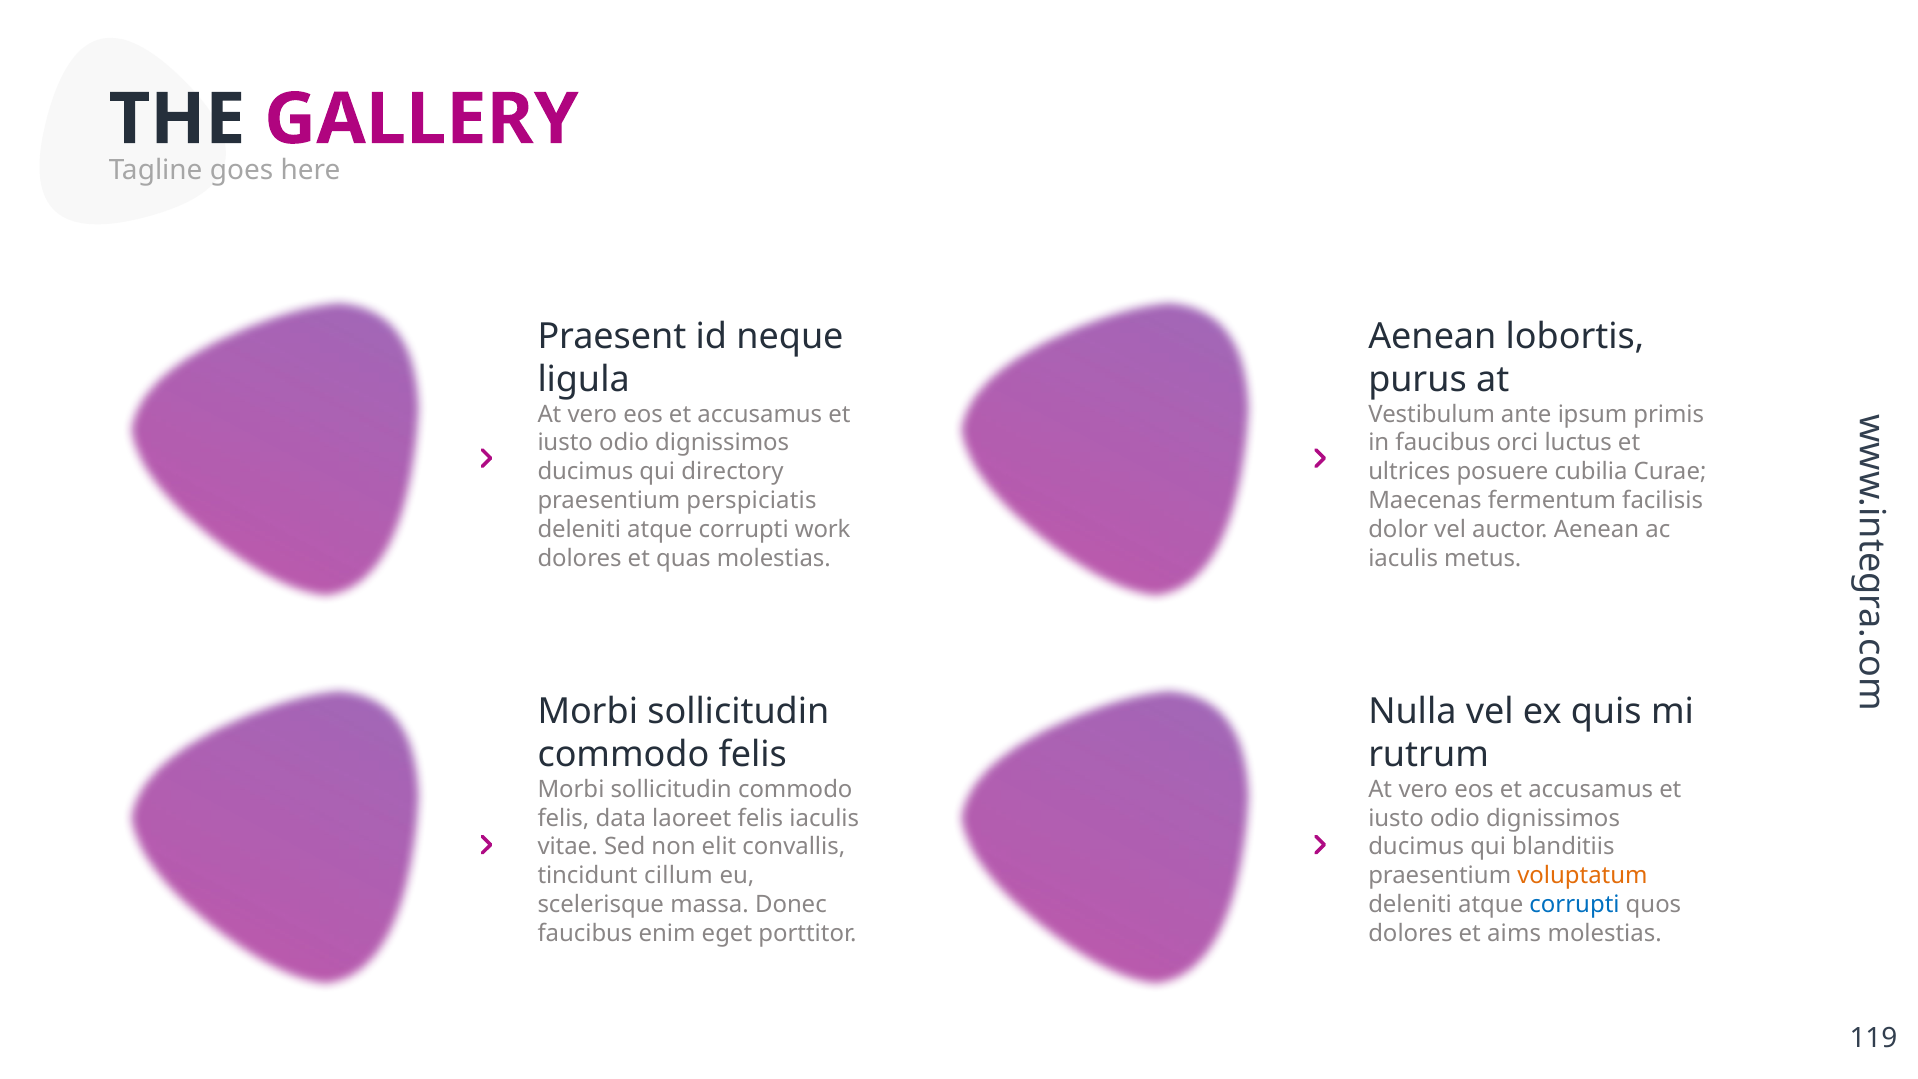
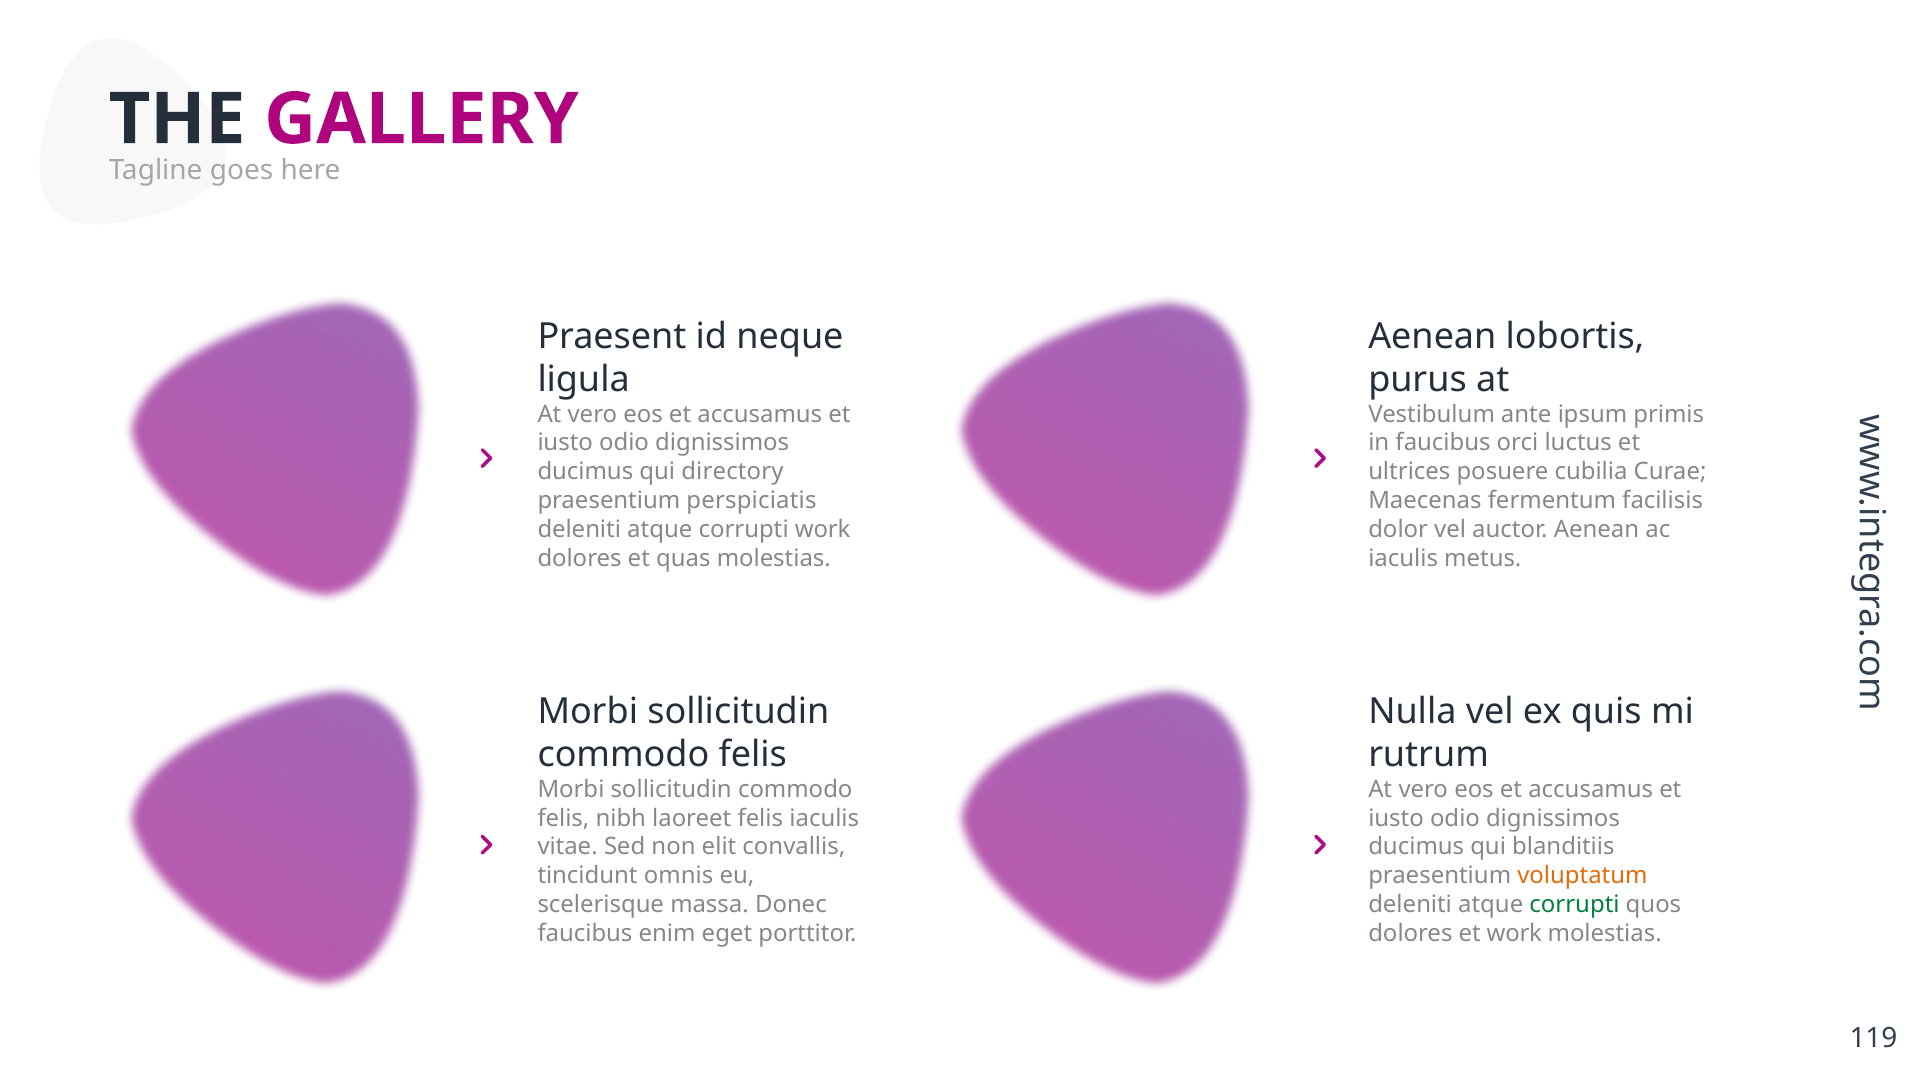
data: data -> nibh
cillum: cillum -> omnis
corrupti at (1575, 904) colour: blue -> green
et aims: aims -> work
